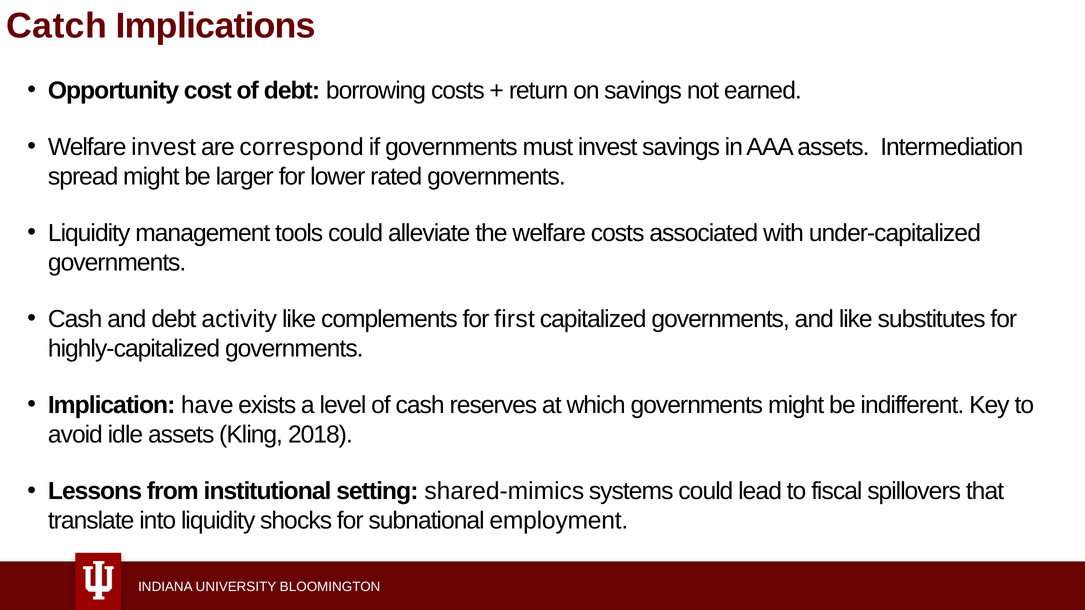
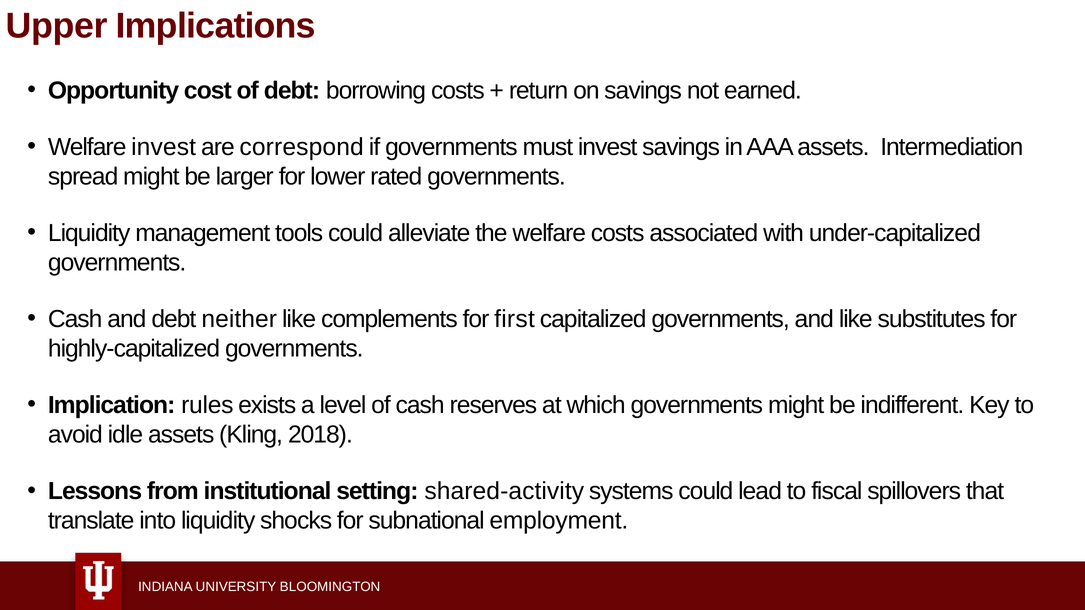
Catch: Catch -> Upper
activity: activity -> neither
have: have -> rules
shared-mimics: shared-mimics -> shared-activity
